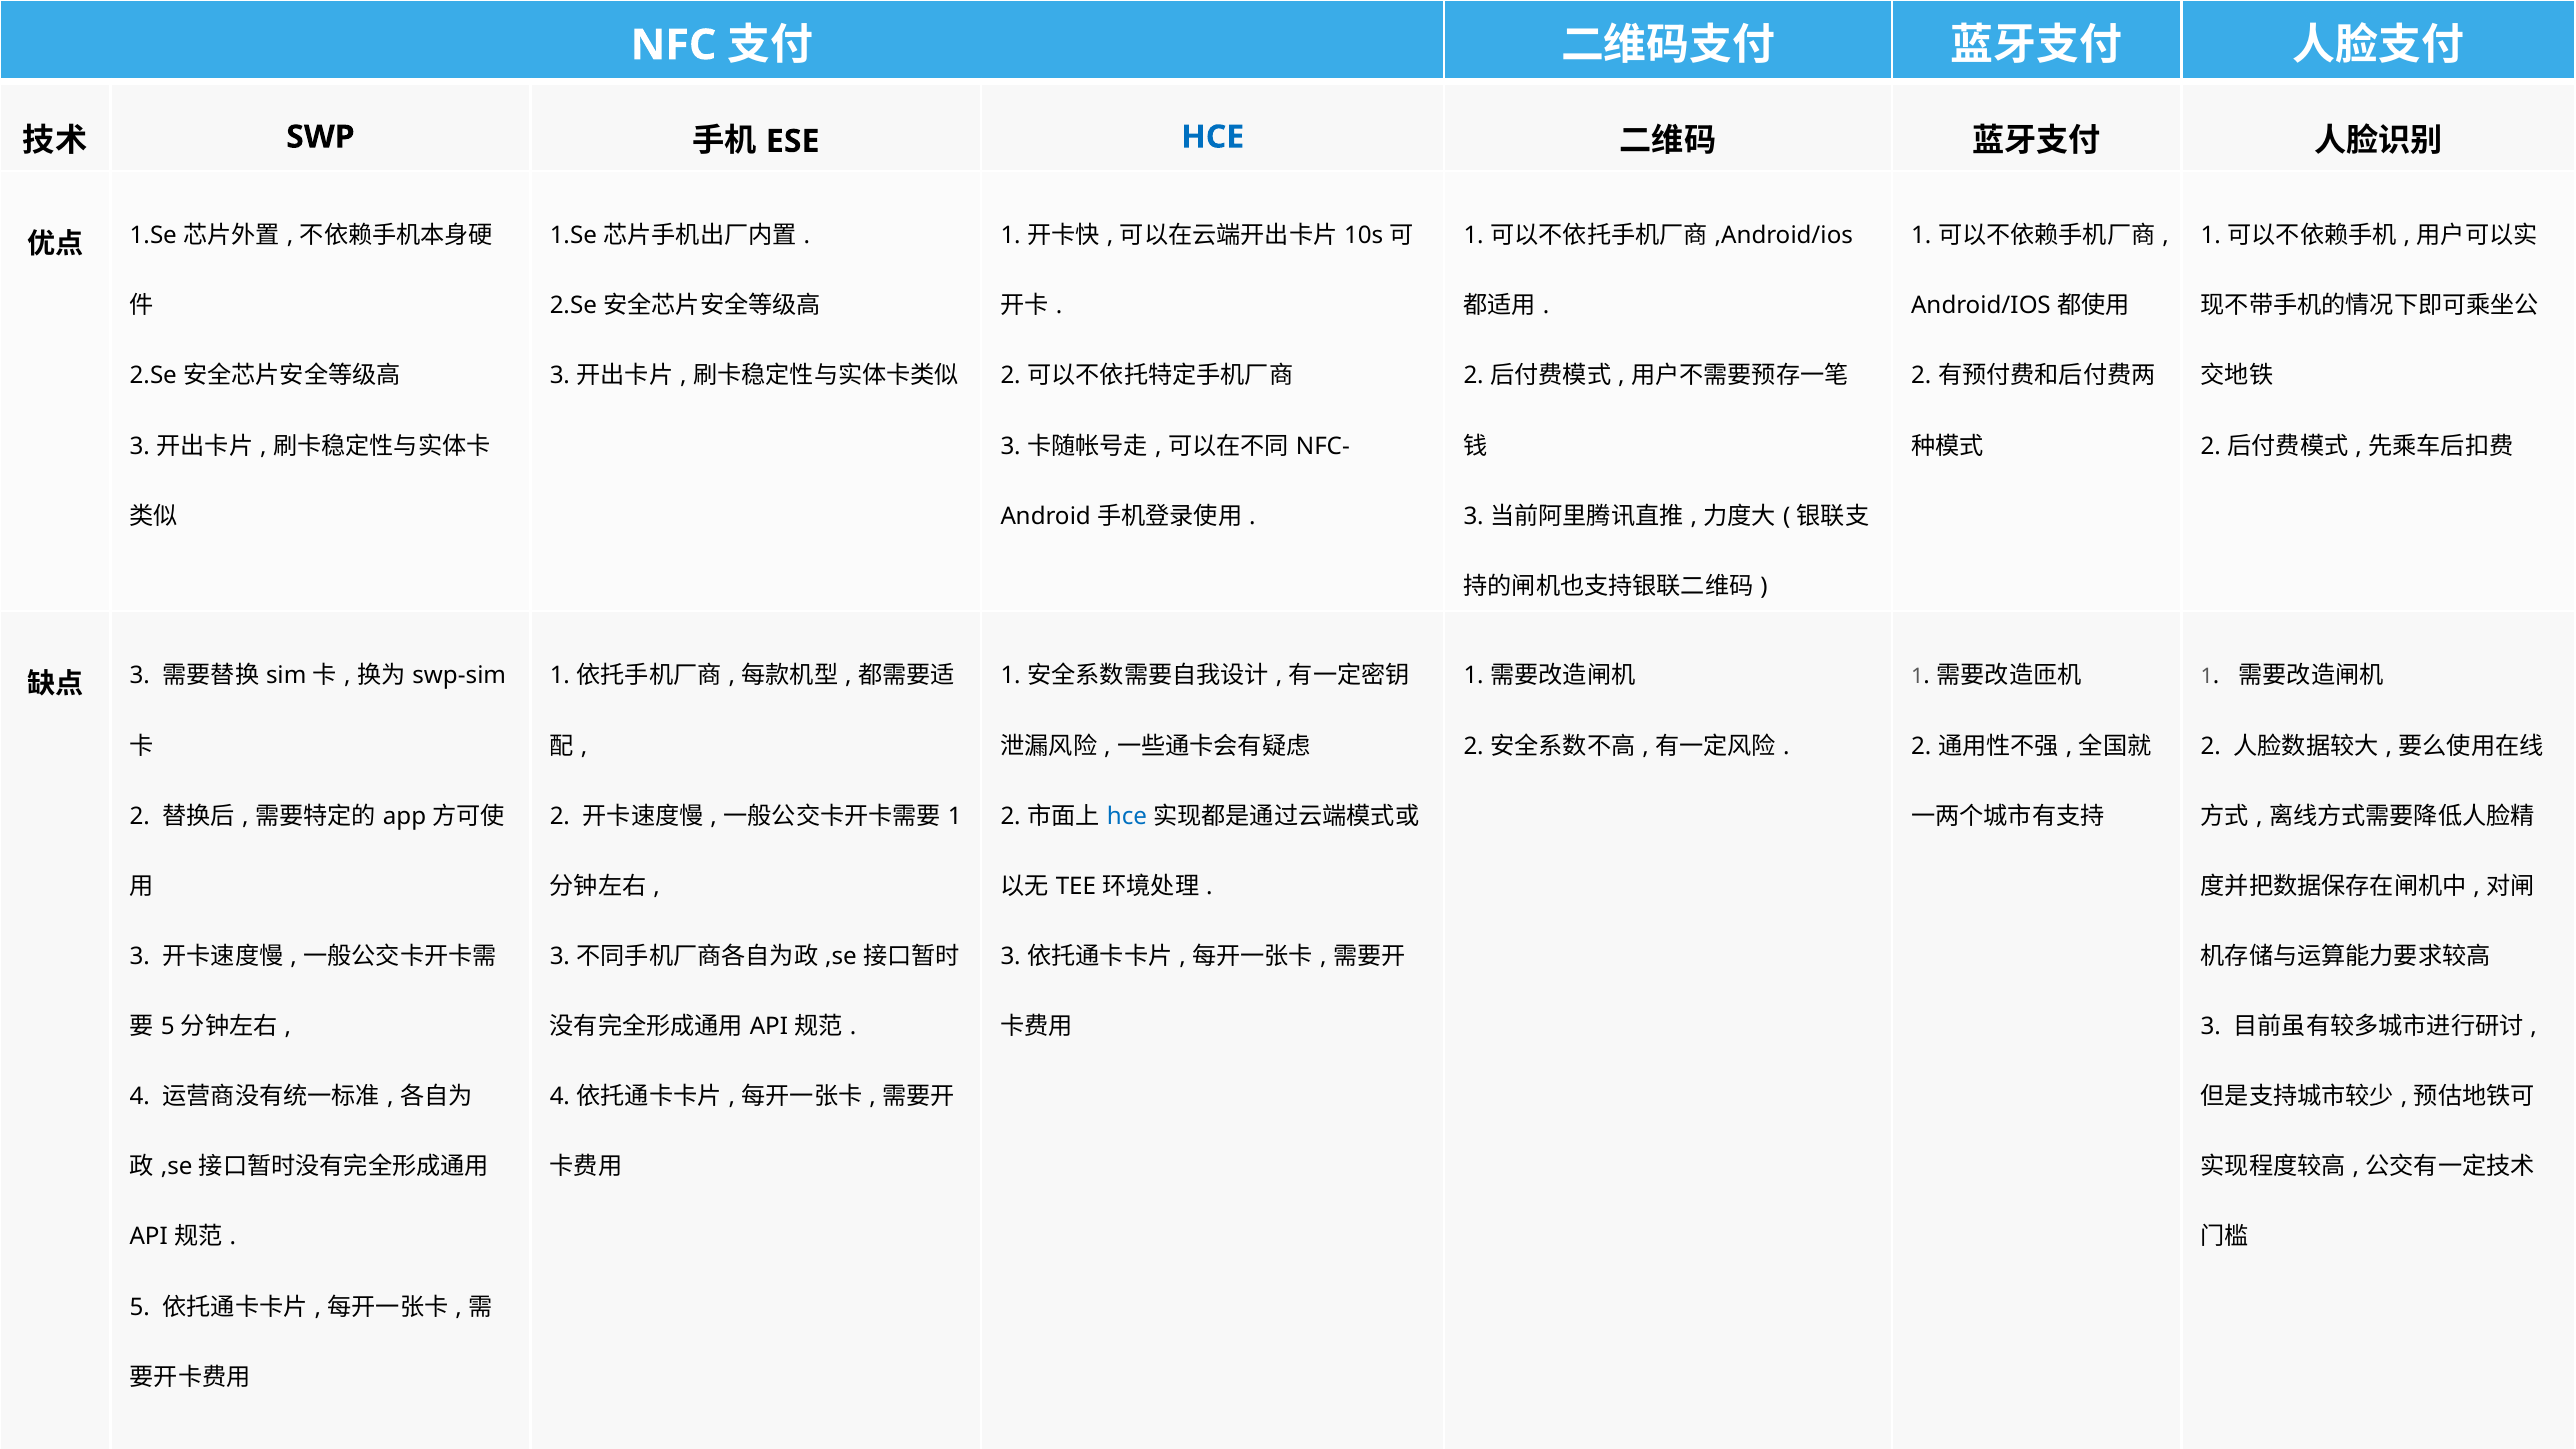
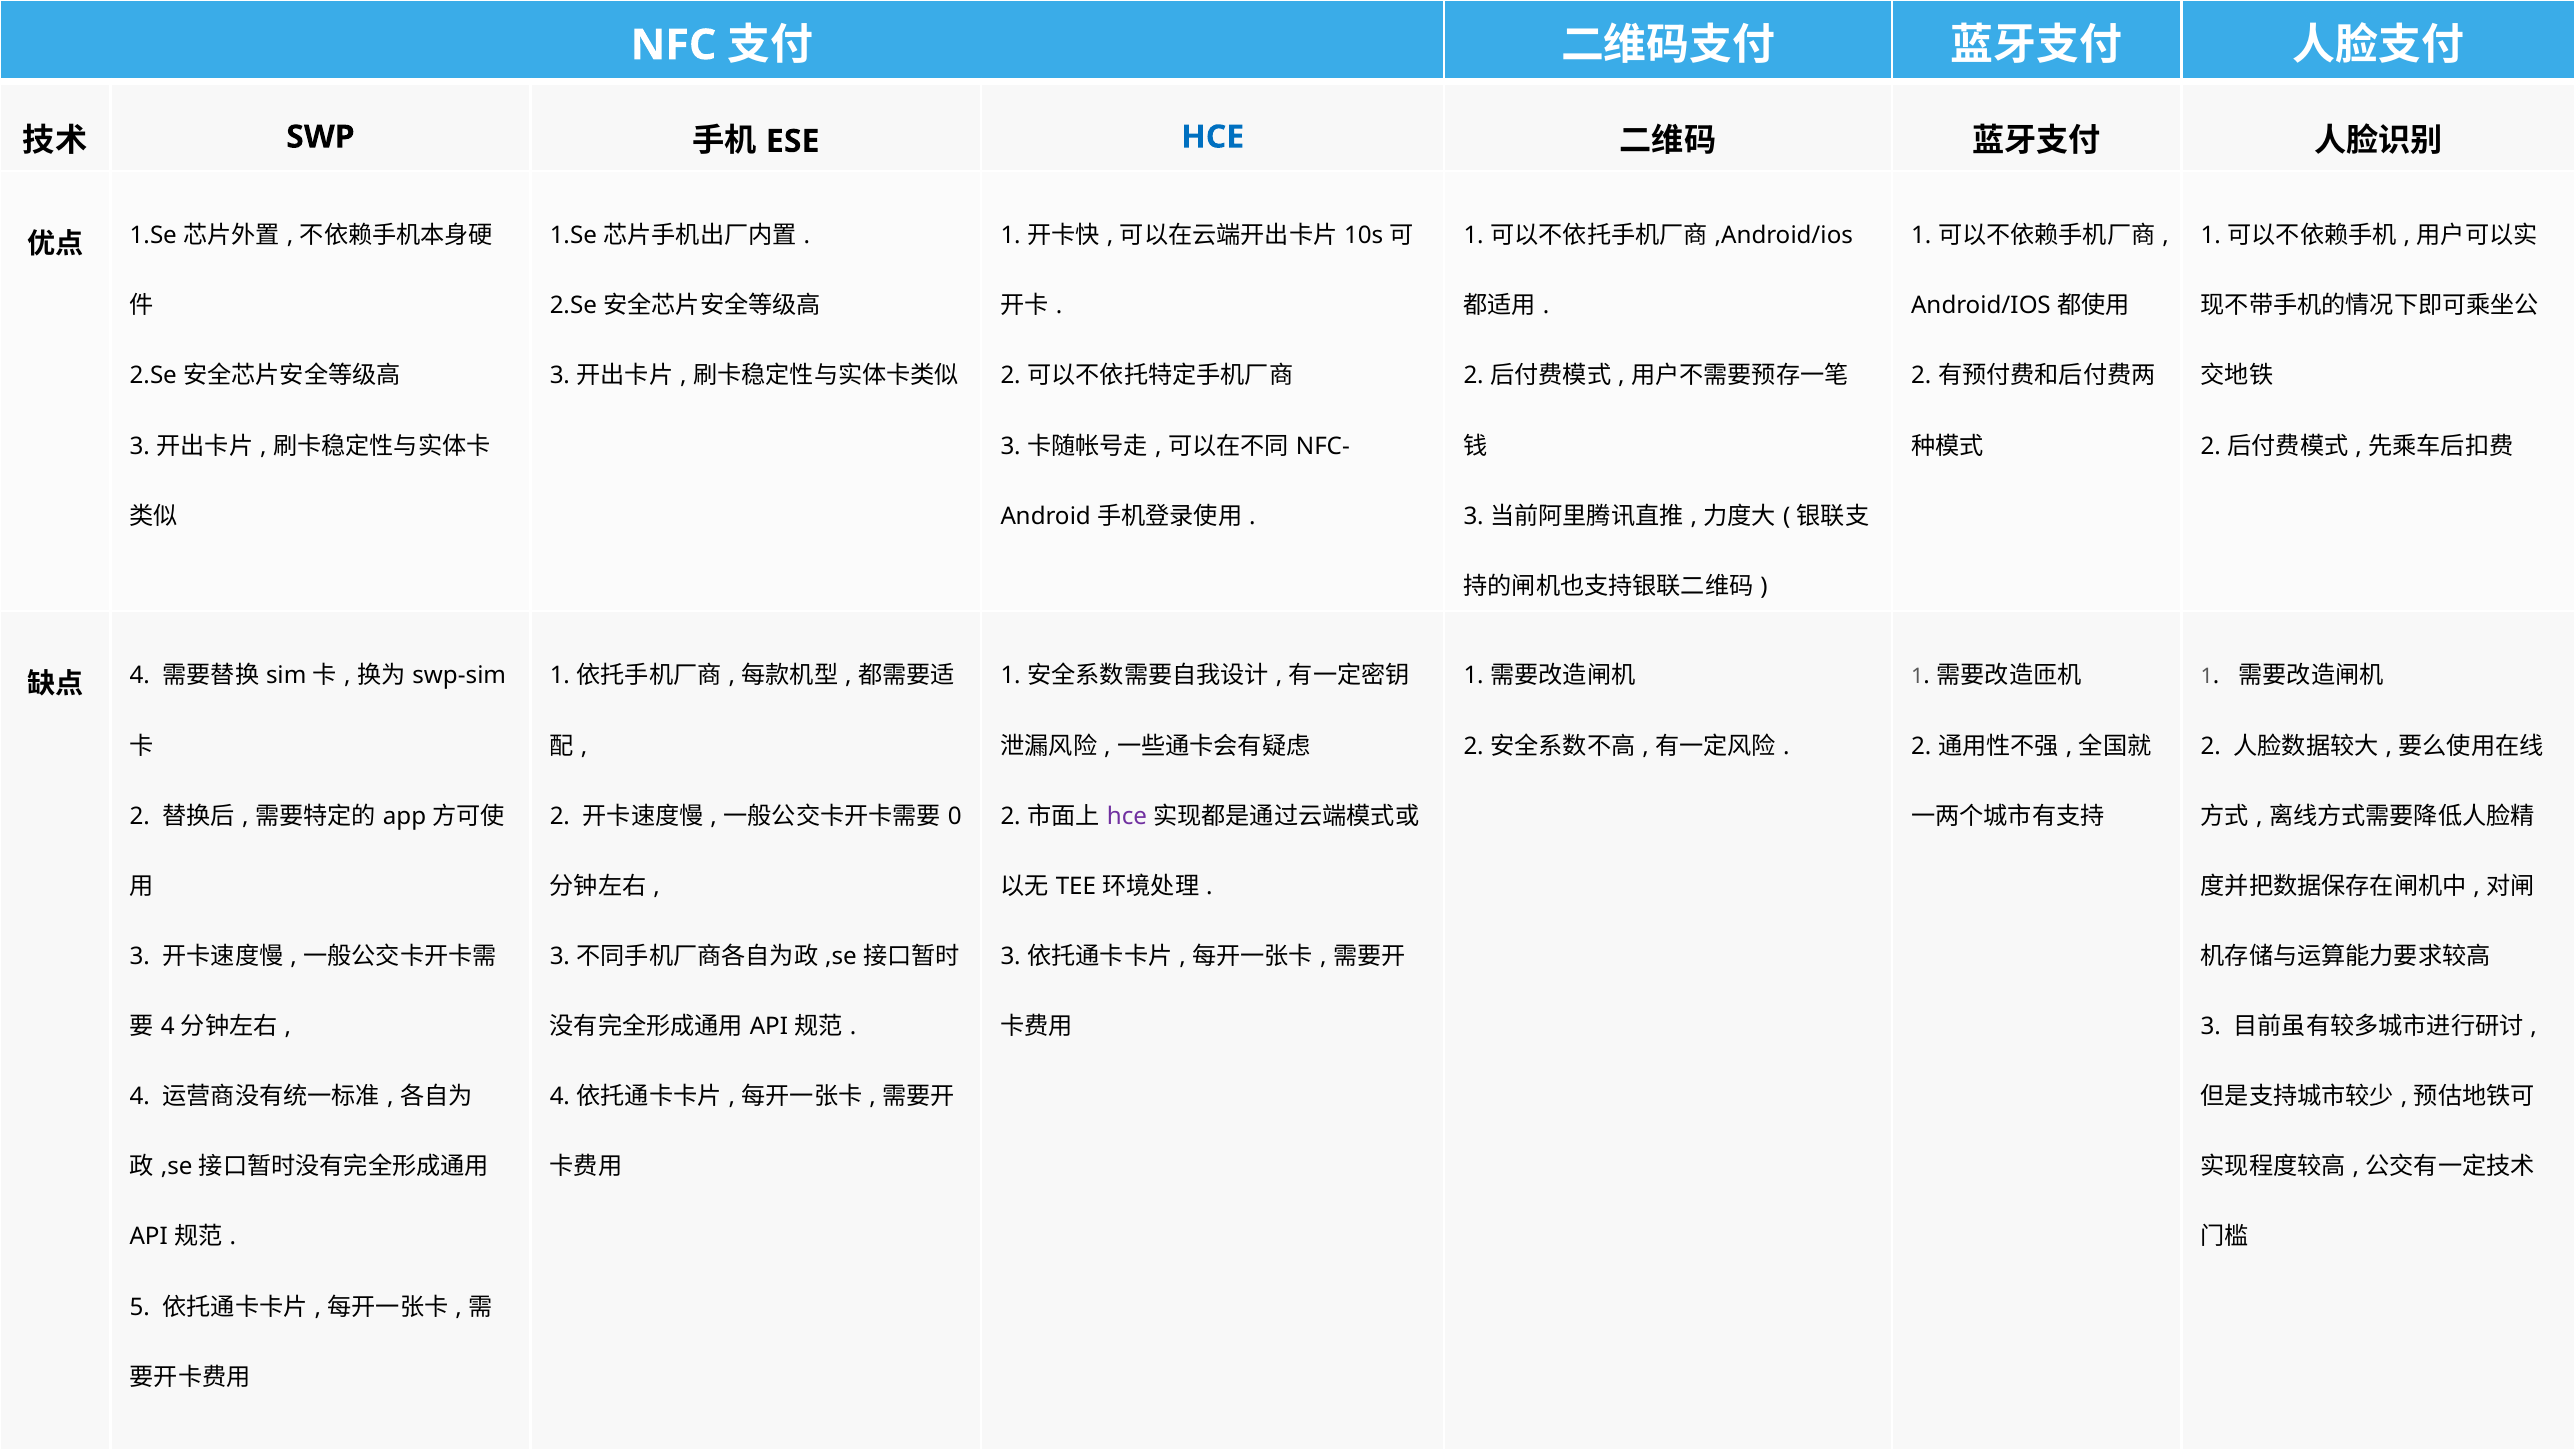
3 at (140, 676): 3 -> 4
1 at (955, 816): 1 -> 0
hce at (1127, 816) colour: blue -> purple
5 at (168, 1027): 5 -> 4
